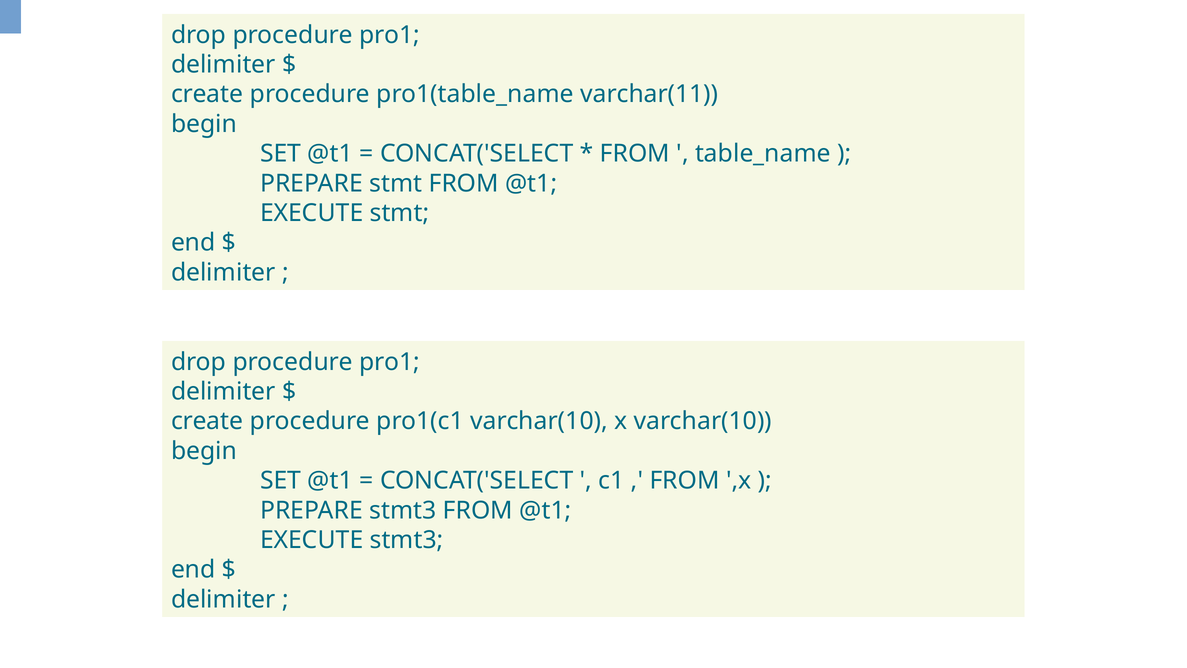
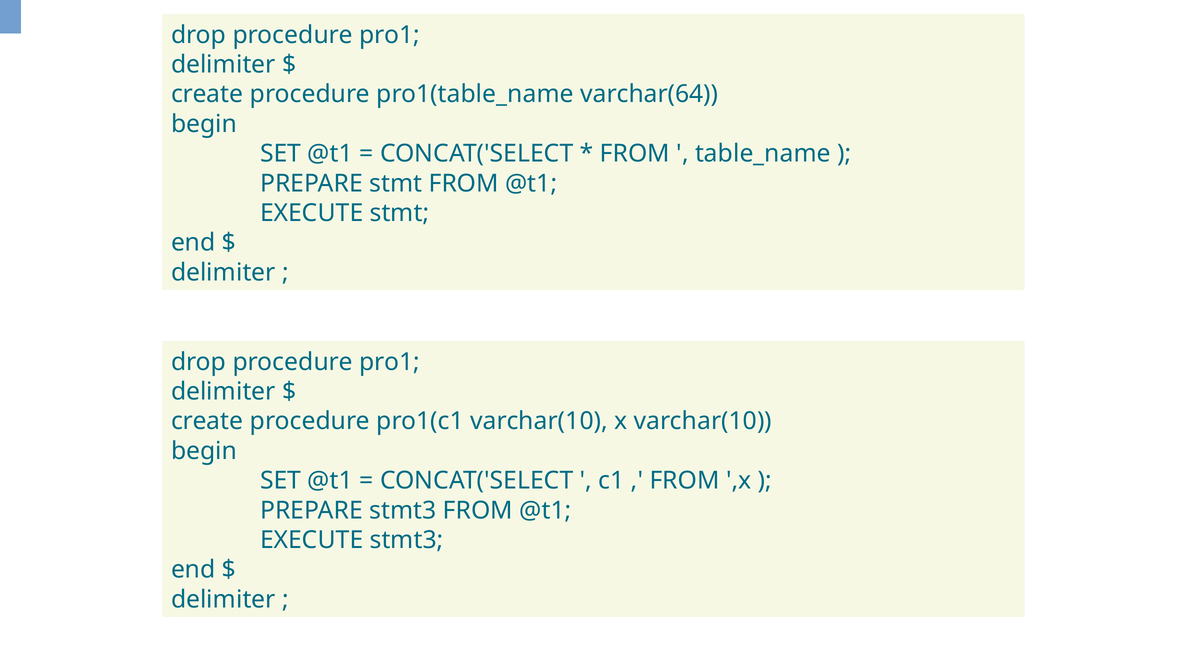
varchar(11: varchar(11 -> varchar(64
